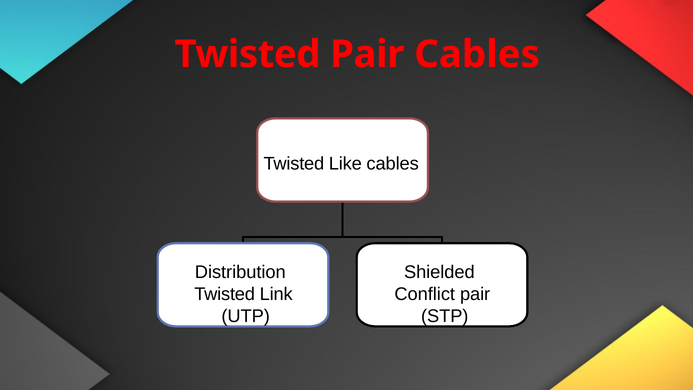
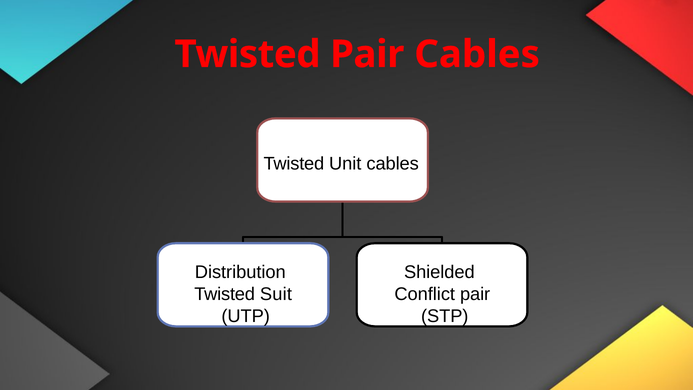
Like: Like -> Unit
Link: Link -> Suit
